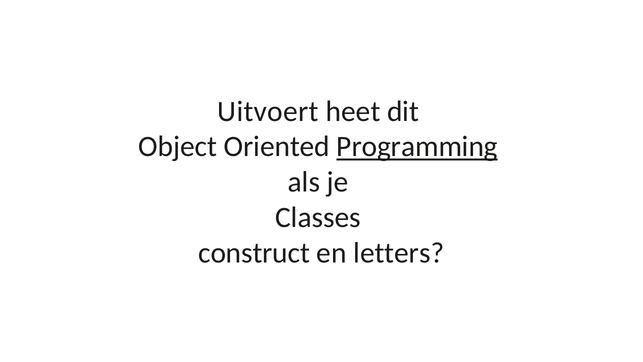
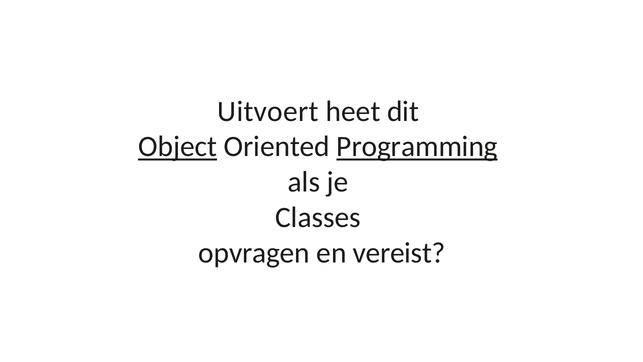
Object underline: none -> present
construct: construct -> opvragen
letters: letters -> vereist
